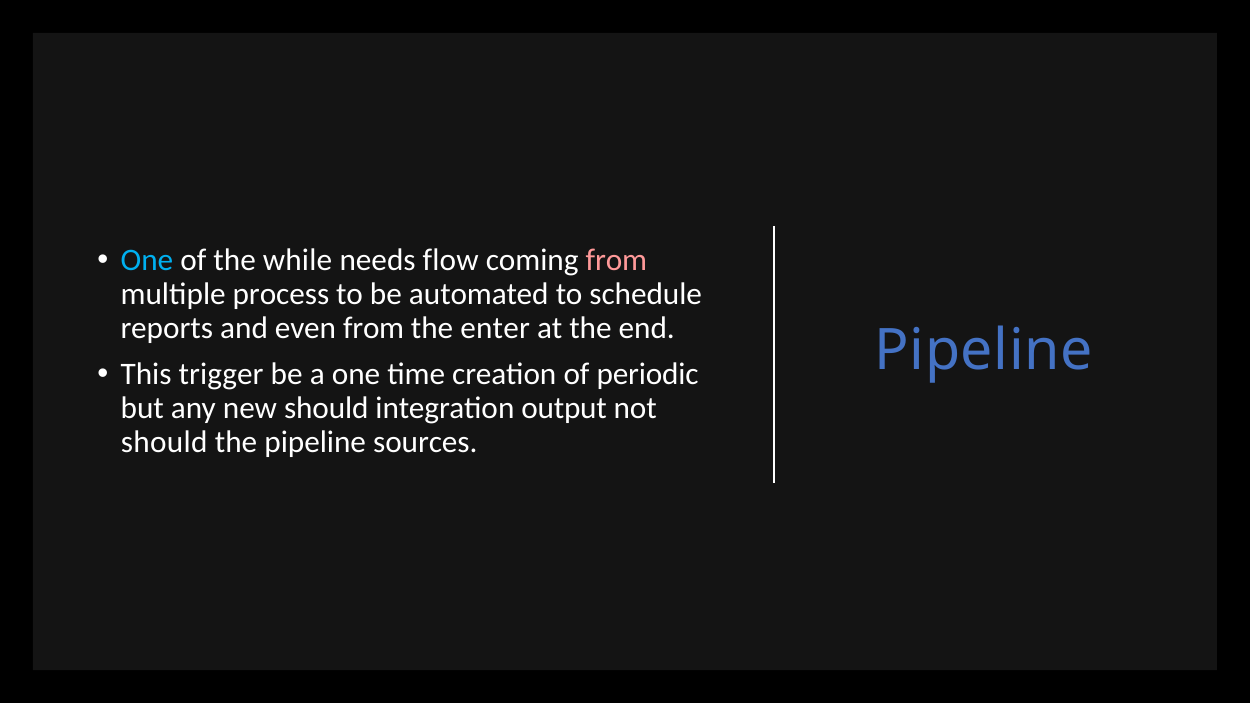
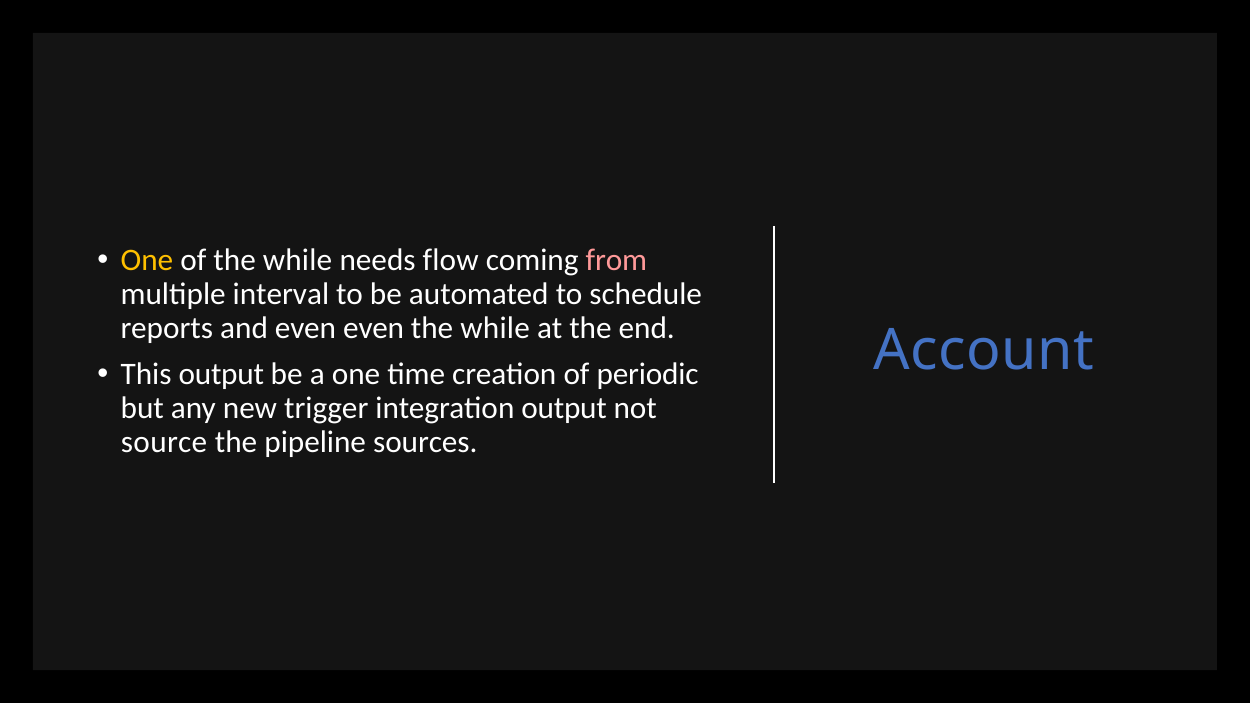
One at (147, 260) colour: light blue -> yellow
process: process -> interval
even from: from -> even
enter at (495, 328): enter -> while
Pipeline at (984, 351): Pipeline -> Account
This trigger: trigger -> output
new should: should -> trigger
should at (164, 442): should -> source
